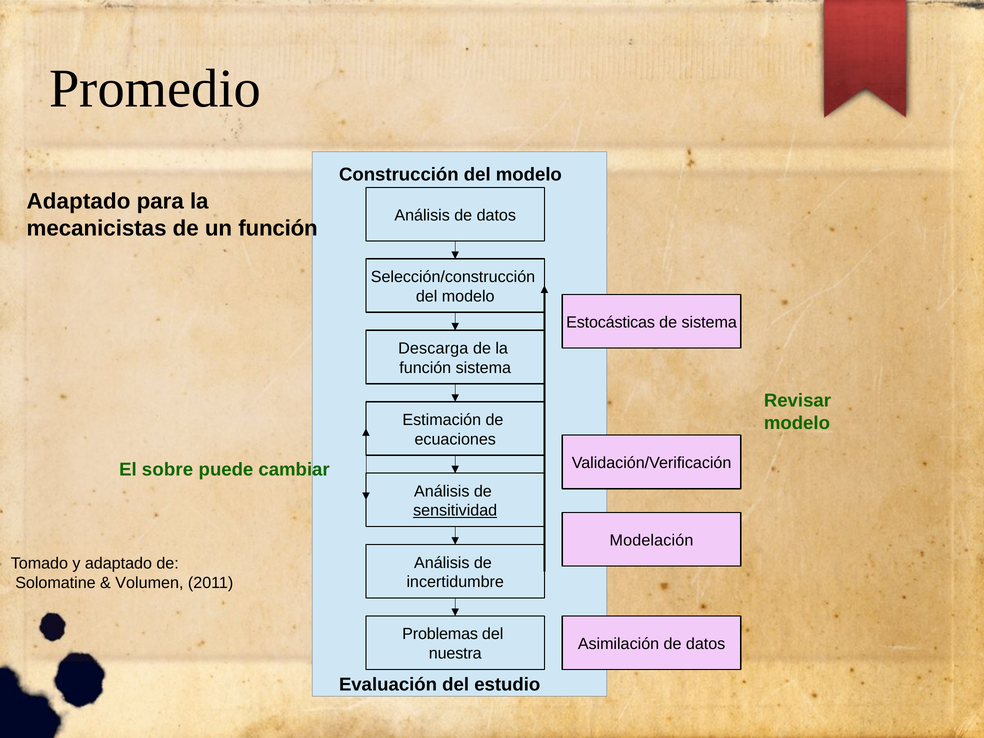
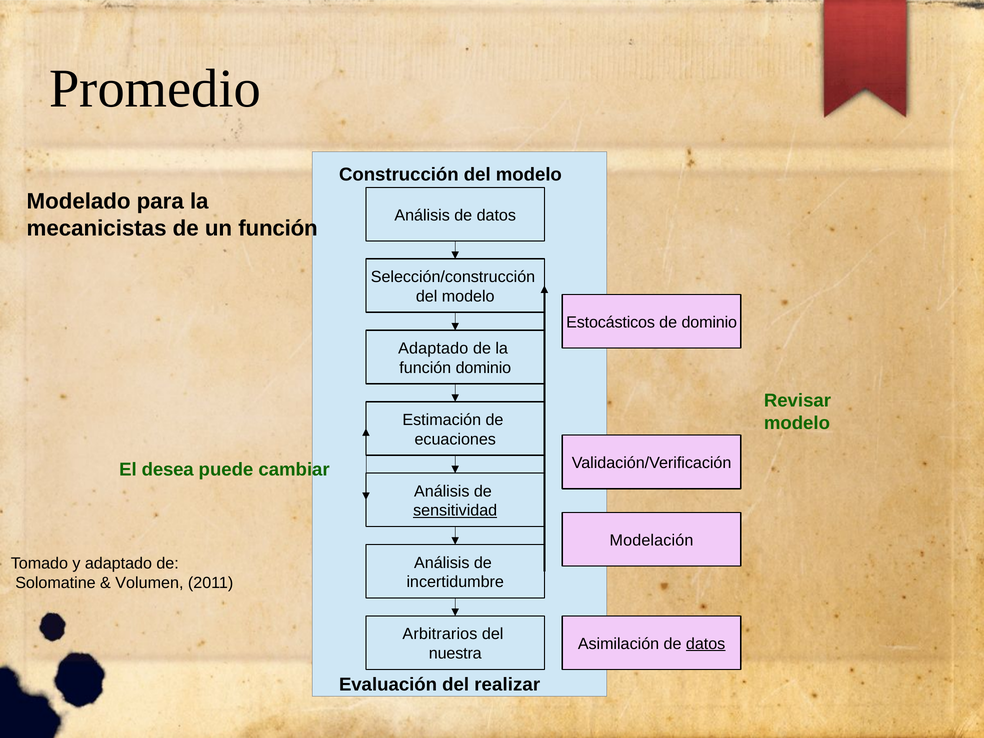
Adaptado at (79, 202): Adaptado -> Modelado
Estocásticas: Estocásticas -> Estocásticos
de sistema: sistema -> dominio
Descarga at (433, 348): Descarga -> Adaptado
función sistema: sistema -> dominio
sobre: sobre -> desea
Problemas: Problemas -> Arbitrarios
datos at (706, 644) underline: none -> present
estudio: estudio -> realizar
